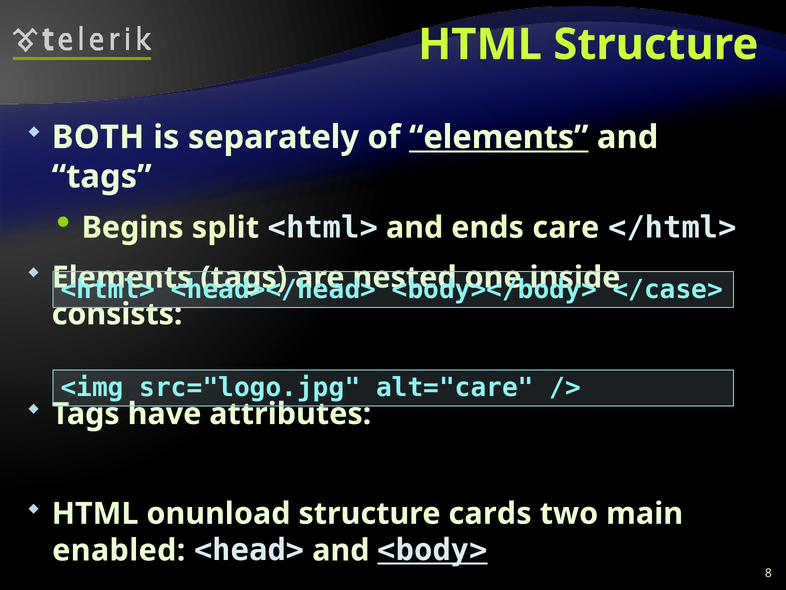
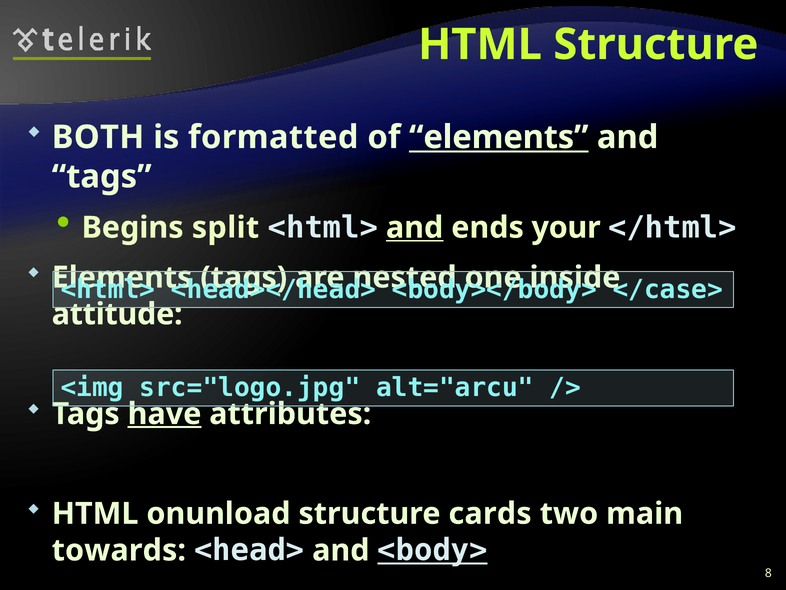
separately: separately -> formatted
and at (415, 227) underline: none -> present
care: care -> your
consists: consists -> attitude
alt="care: alt="care -> alt="arcu
have underline: none -> present
enabled: enabled -> towards
